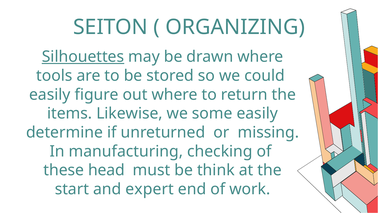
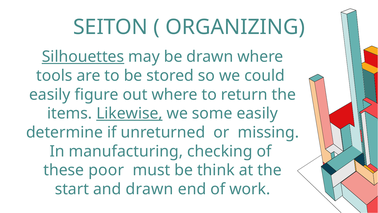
Likewise underline: none -> present
head: head -> poor
and expert: expert -> drawn
